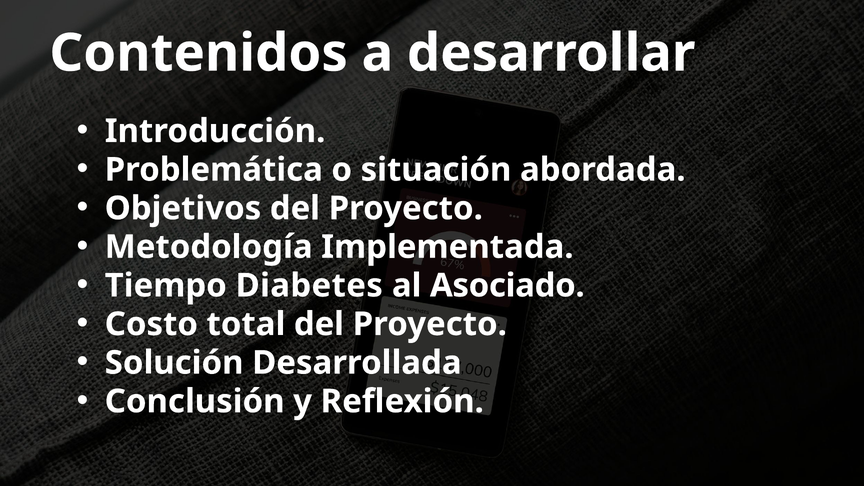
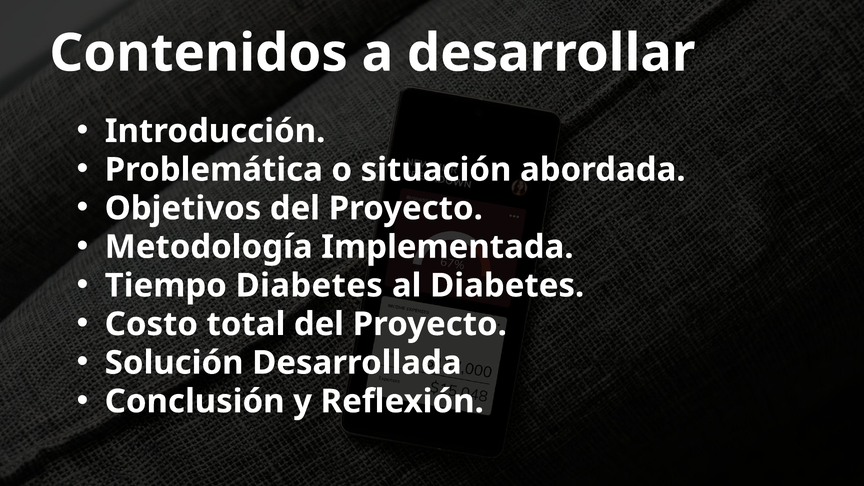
al Asociado: Asociado -> Diabetes
